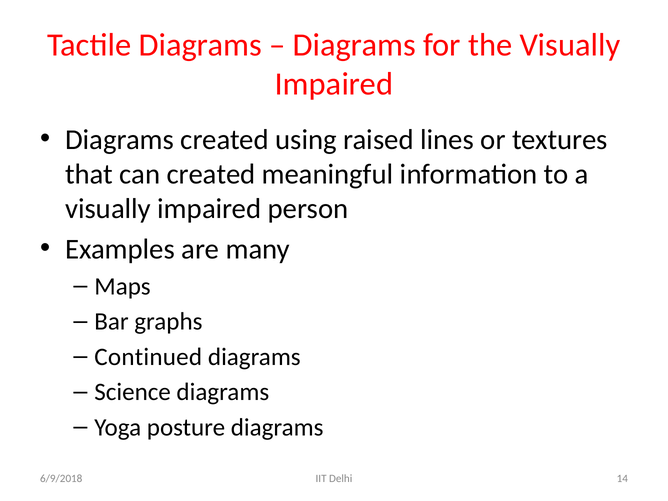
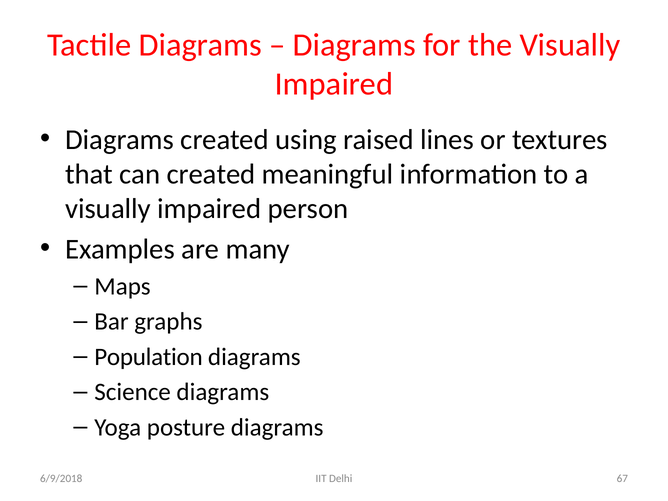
Continued: Continued -> Population
14: 14 -> 67
